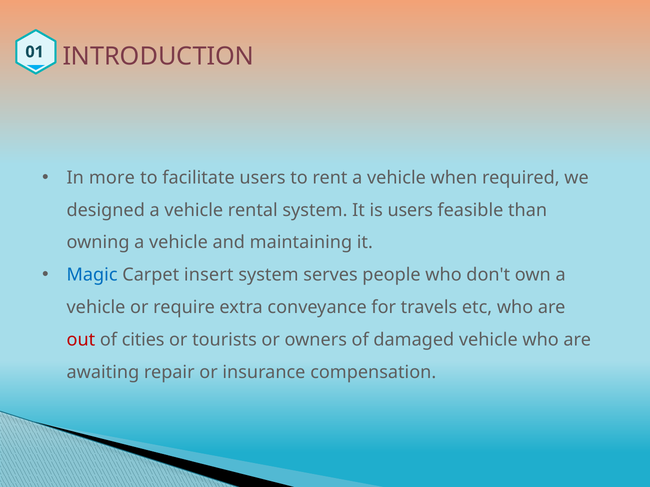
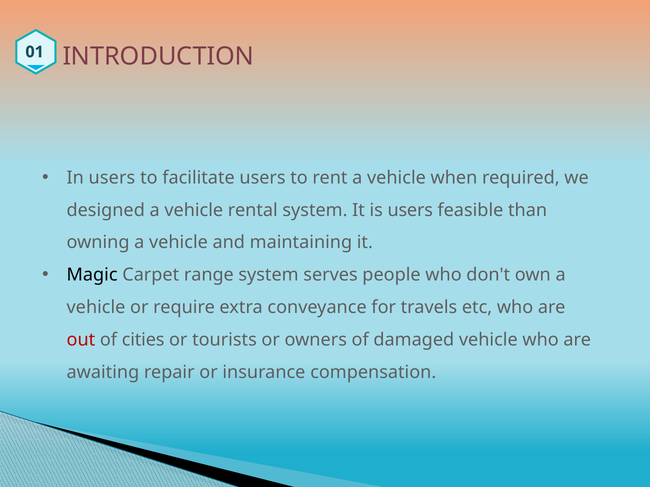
In more: more -> users
Magic colour: blue -> black
insert: insert -> range
